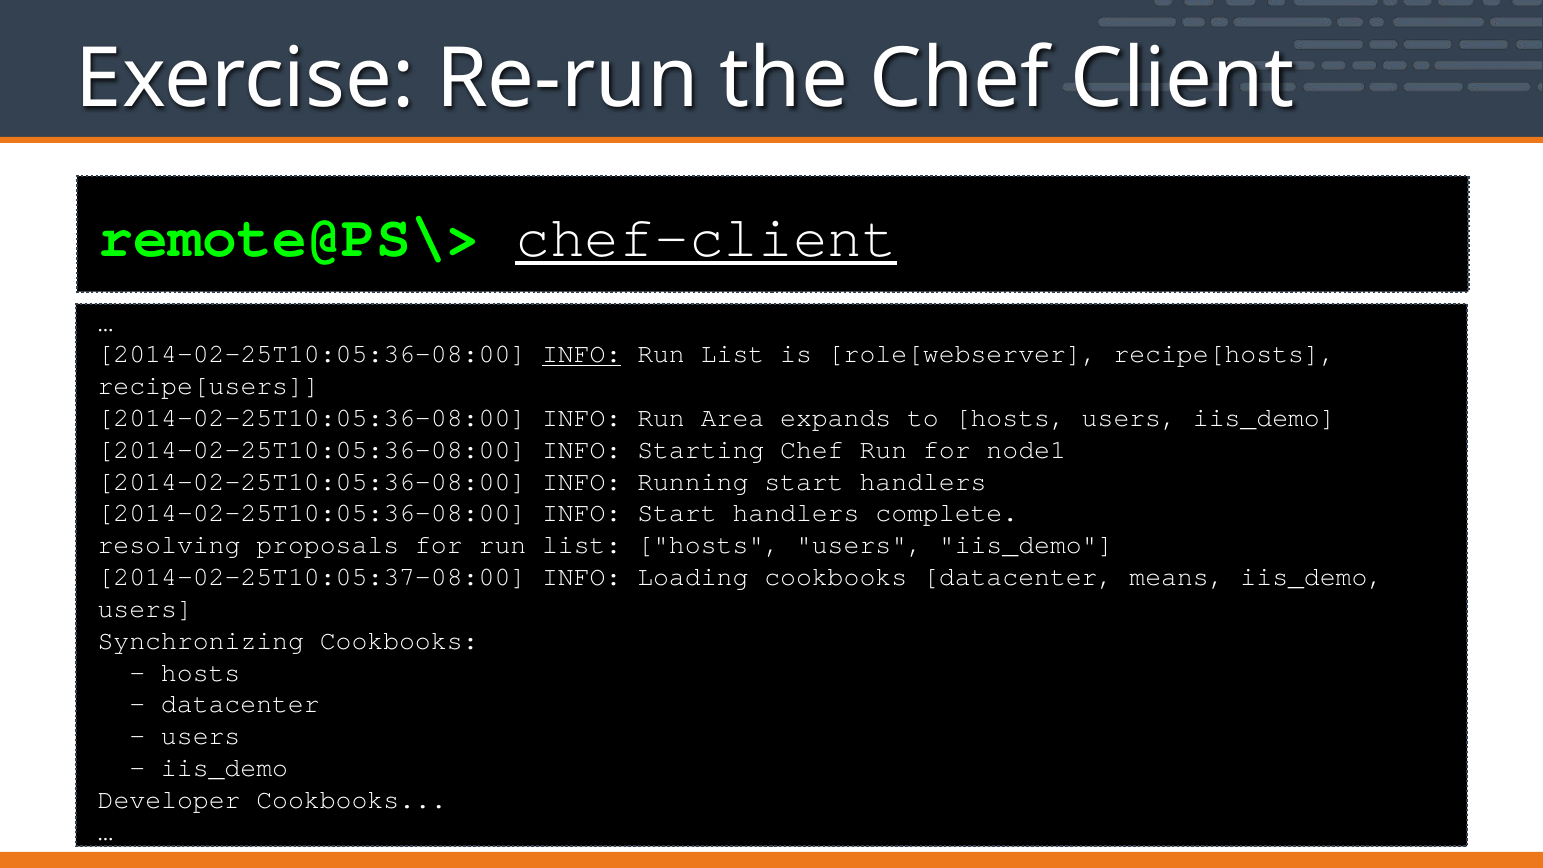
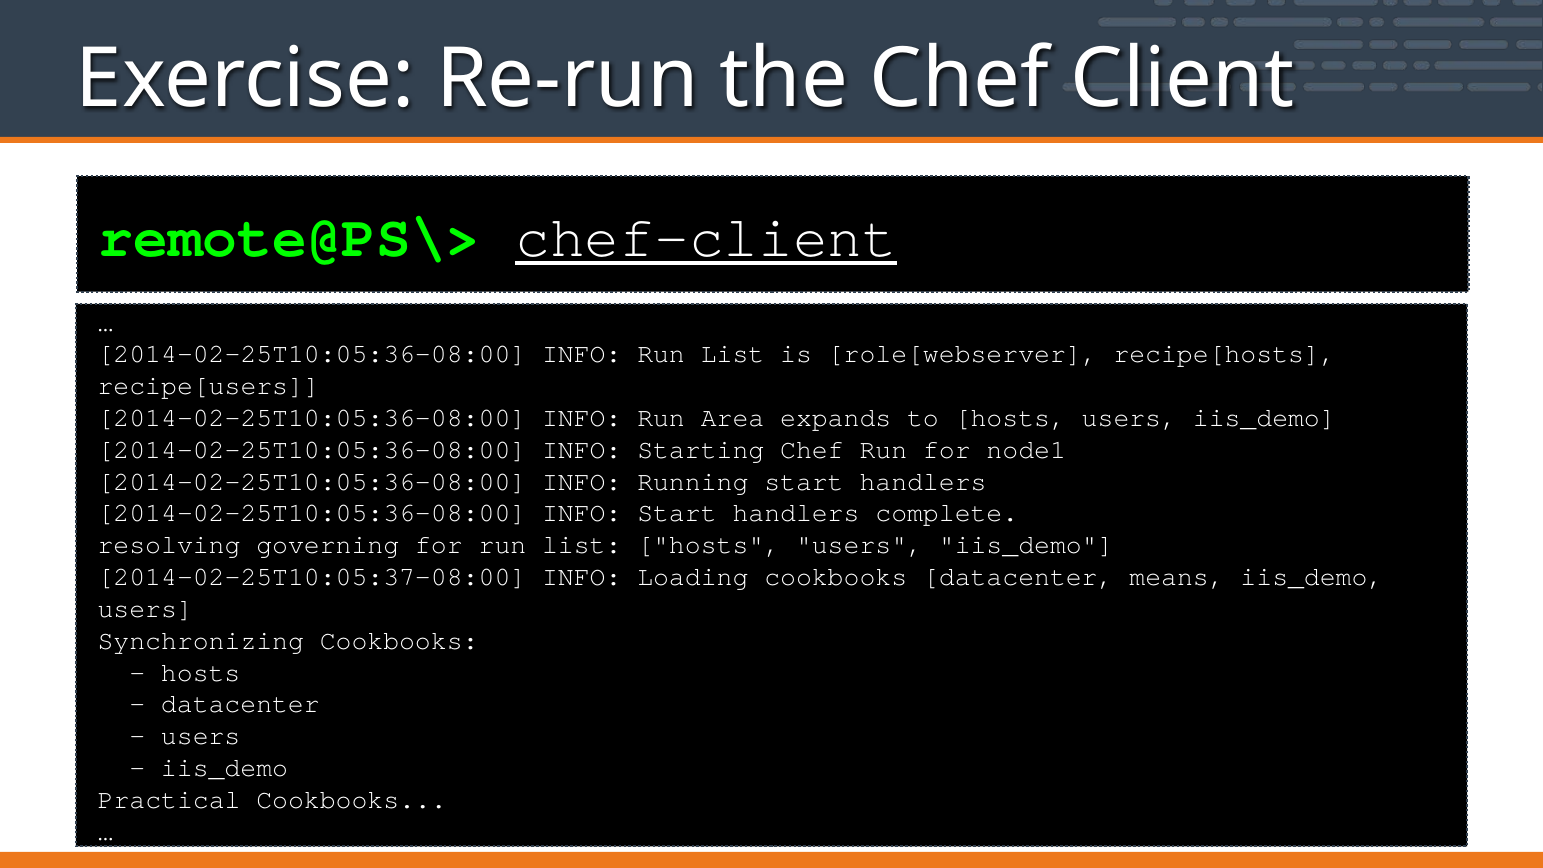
INFO at (582, 354) underline: present -> none
proposals: proposals -> governing
Developer: Developer -> Practical
